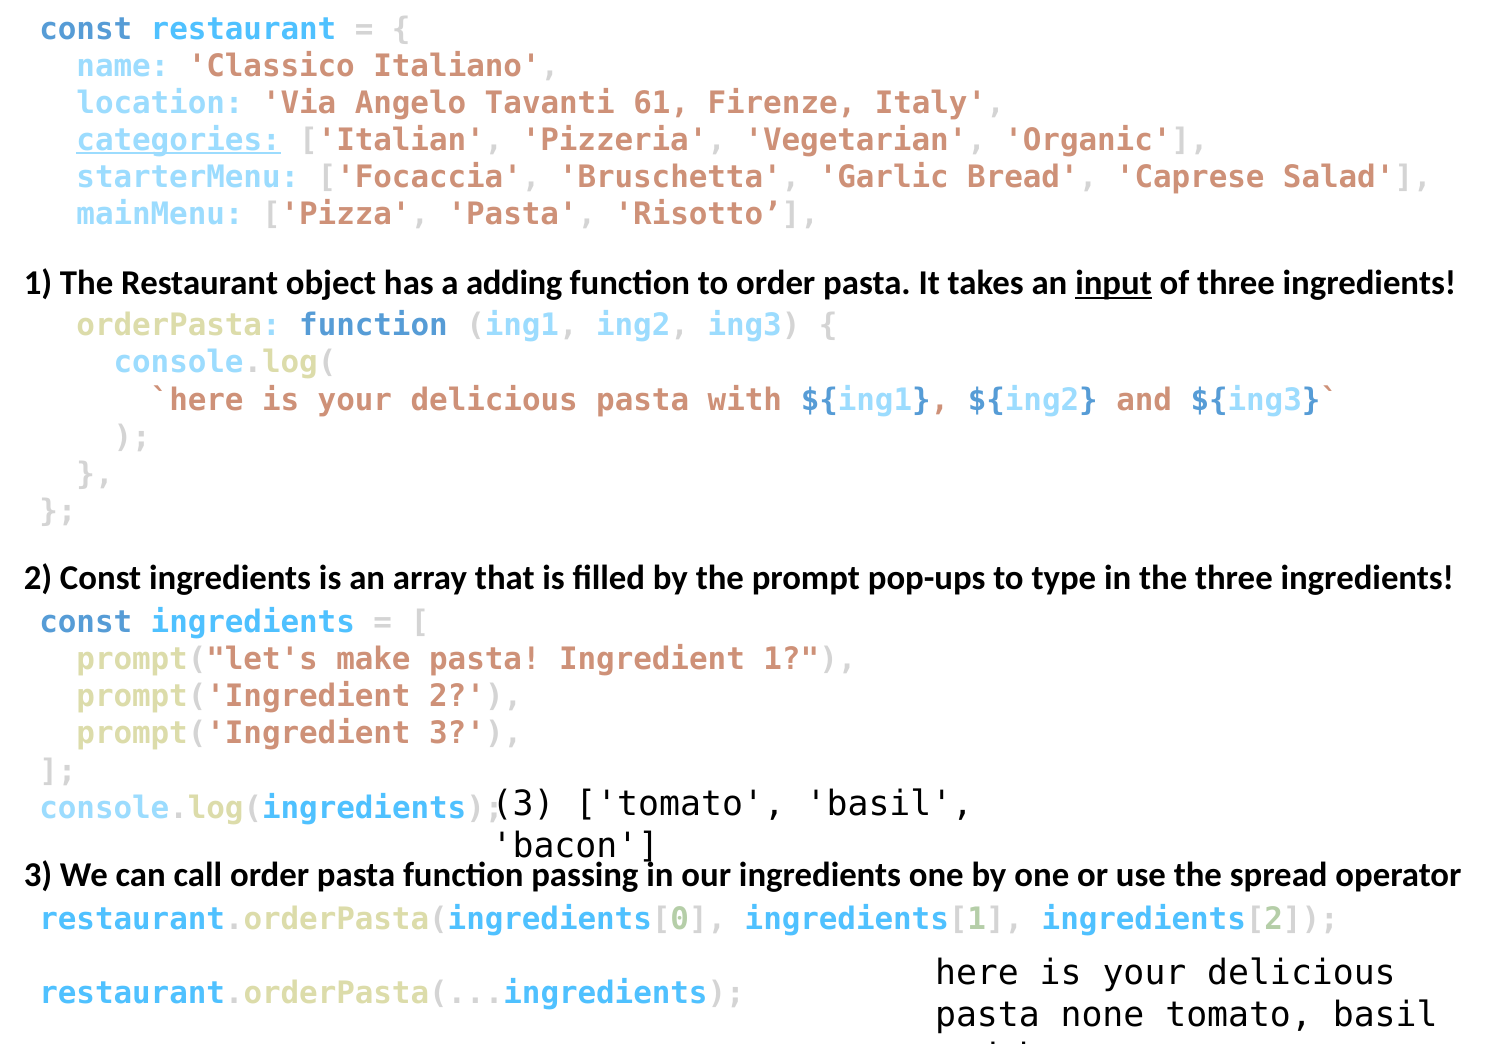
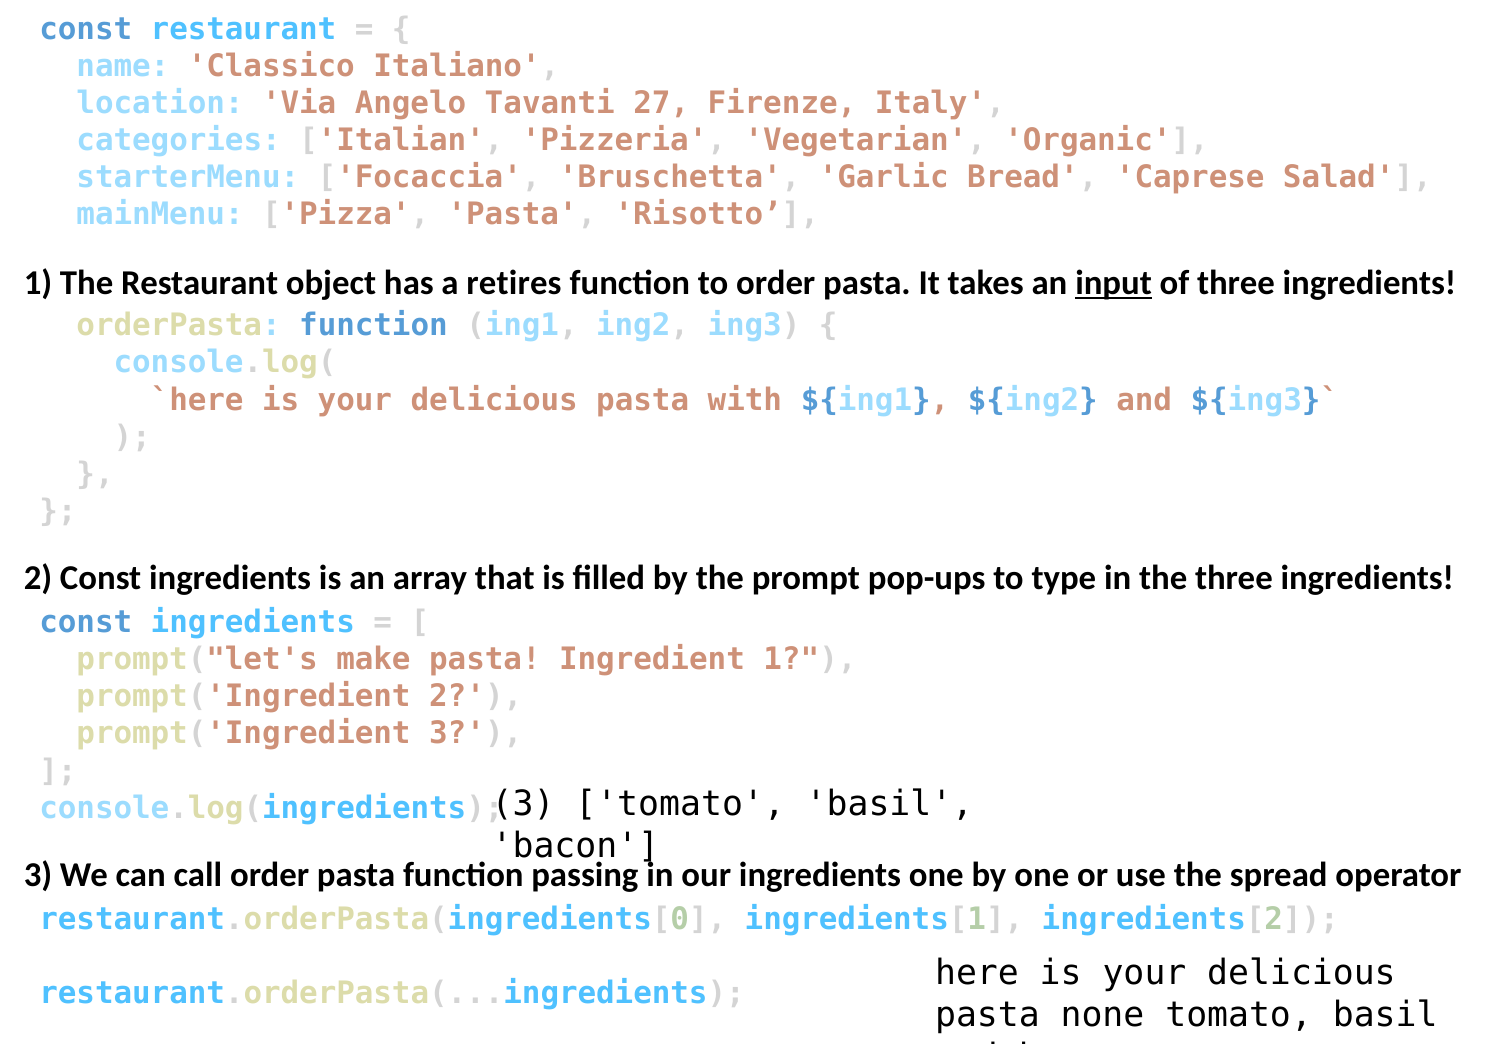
61: 61 -> 27
categories underline: present -> none
adding: adding -> retires
